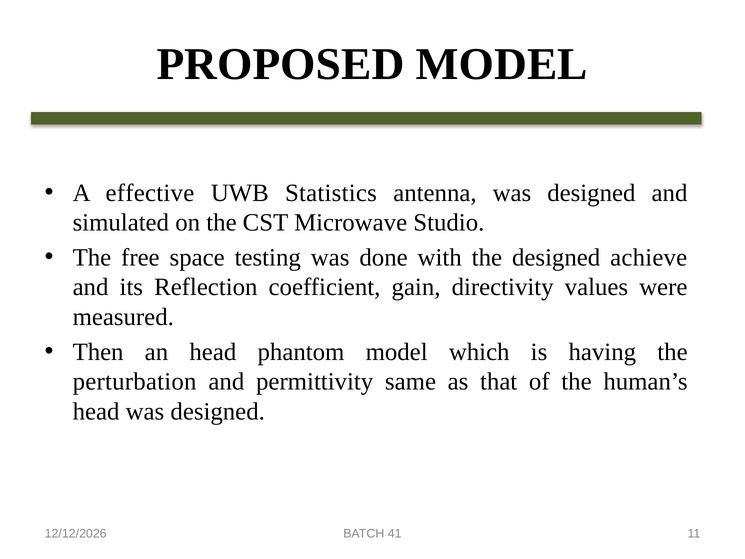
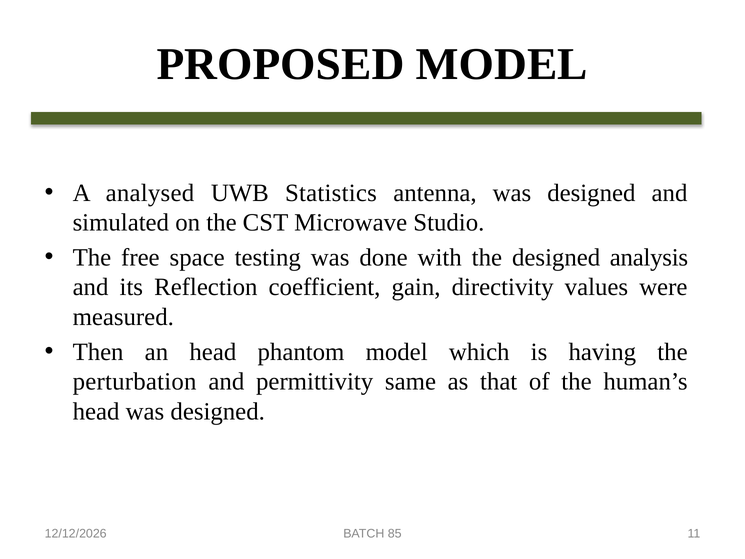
effective: effective -> analysed
achieve: achieve -> analysis
41: 41 -> 85
